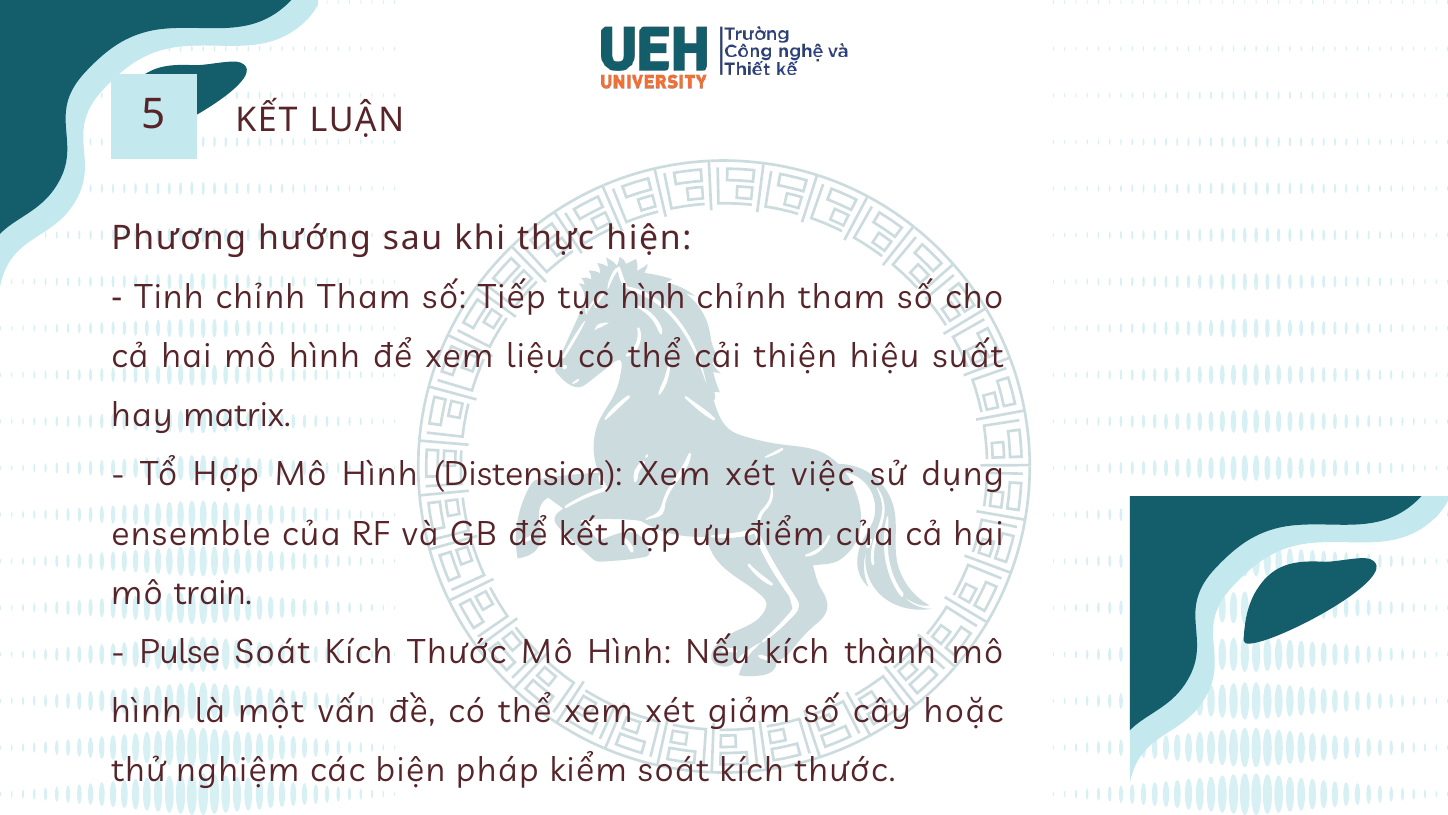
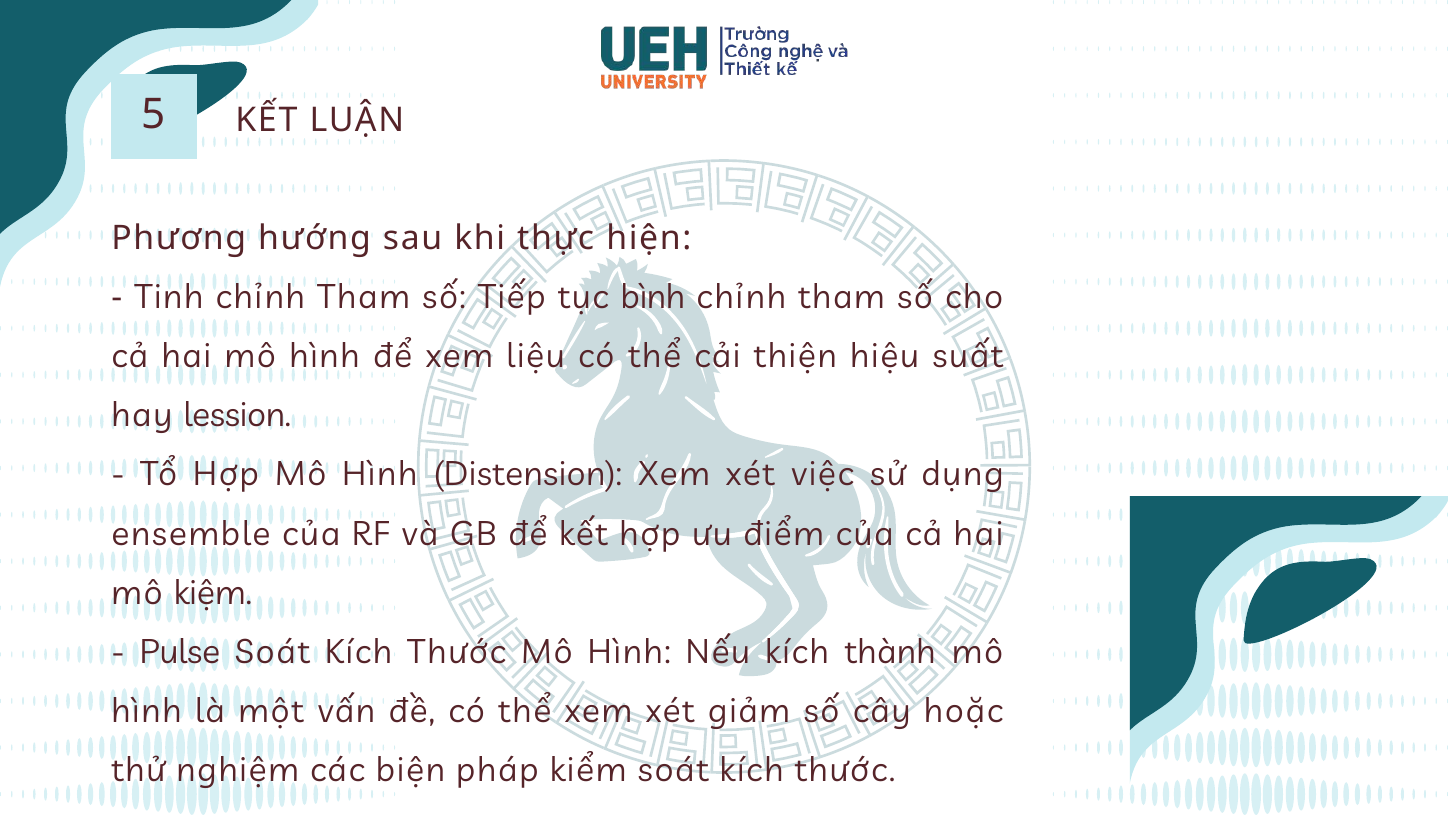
tục hình: hình -> bình
matrix: matrix -> lession
train: train -> kiệm
